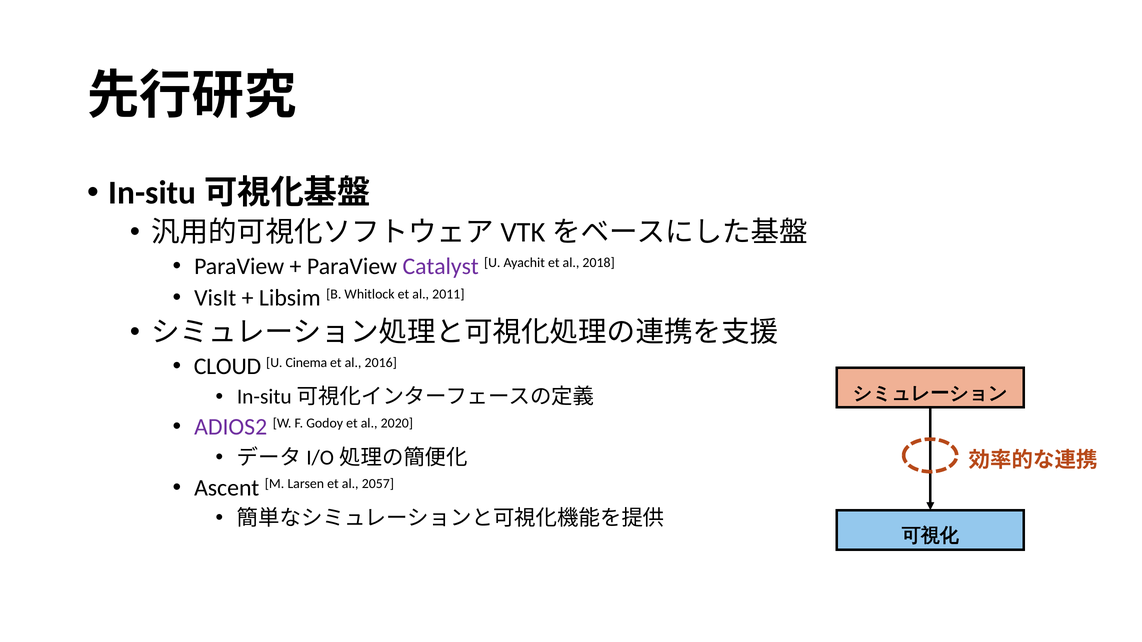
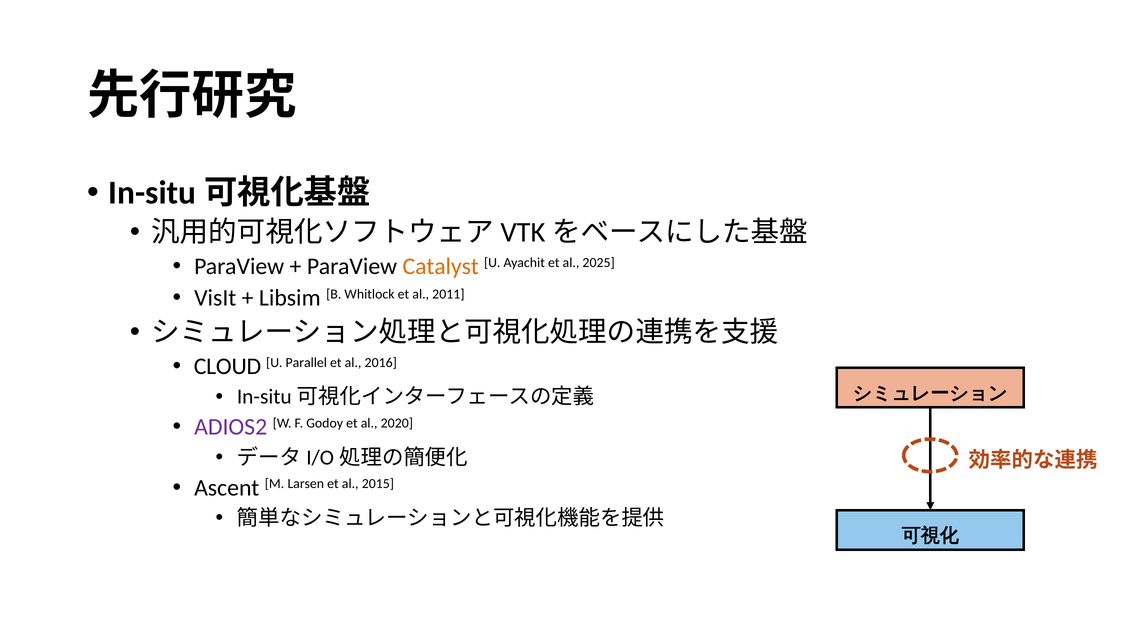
Catalyst colour: purple -> orange
2018: 2018 -> 2025
Cinema: Cinema -> Parallel
2057: 2057 -> 2015
